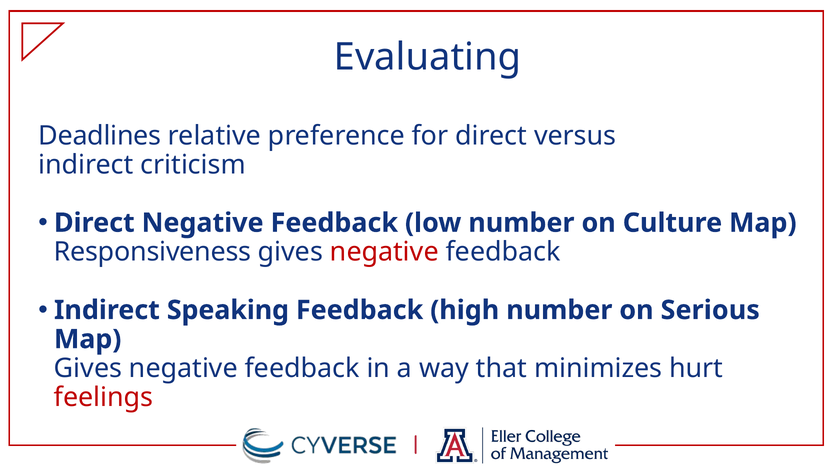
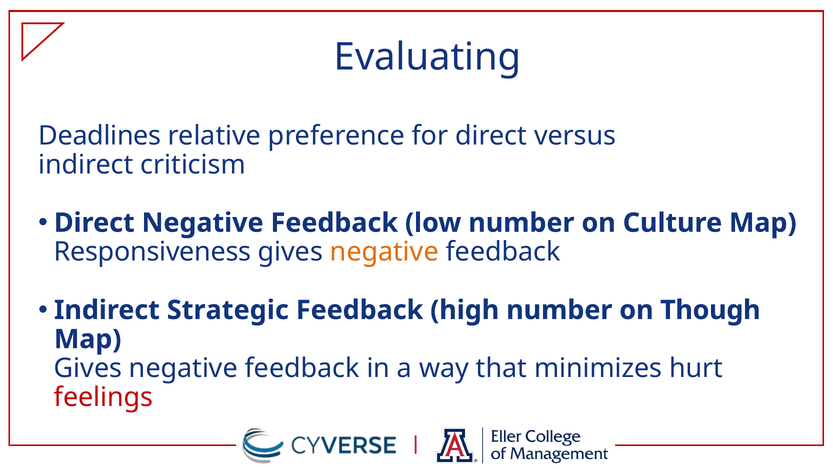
negative at (384, 252) colour: red -> orange
Speaking: Speaking -> Strategic
Serious: Serious -> Though
